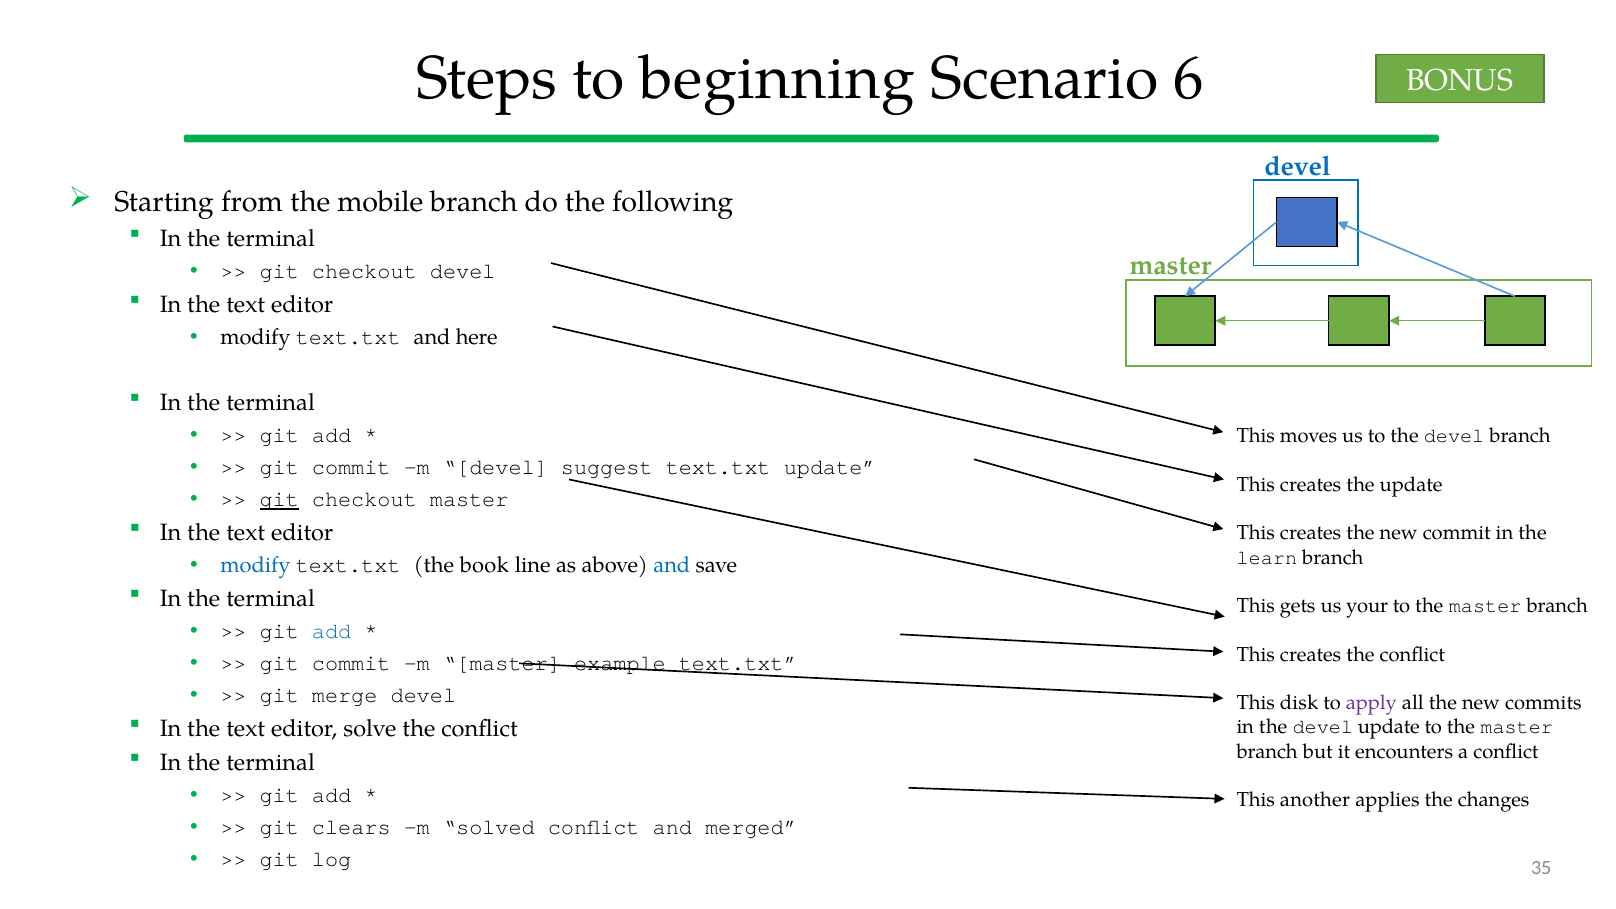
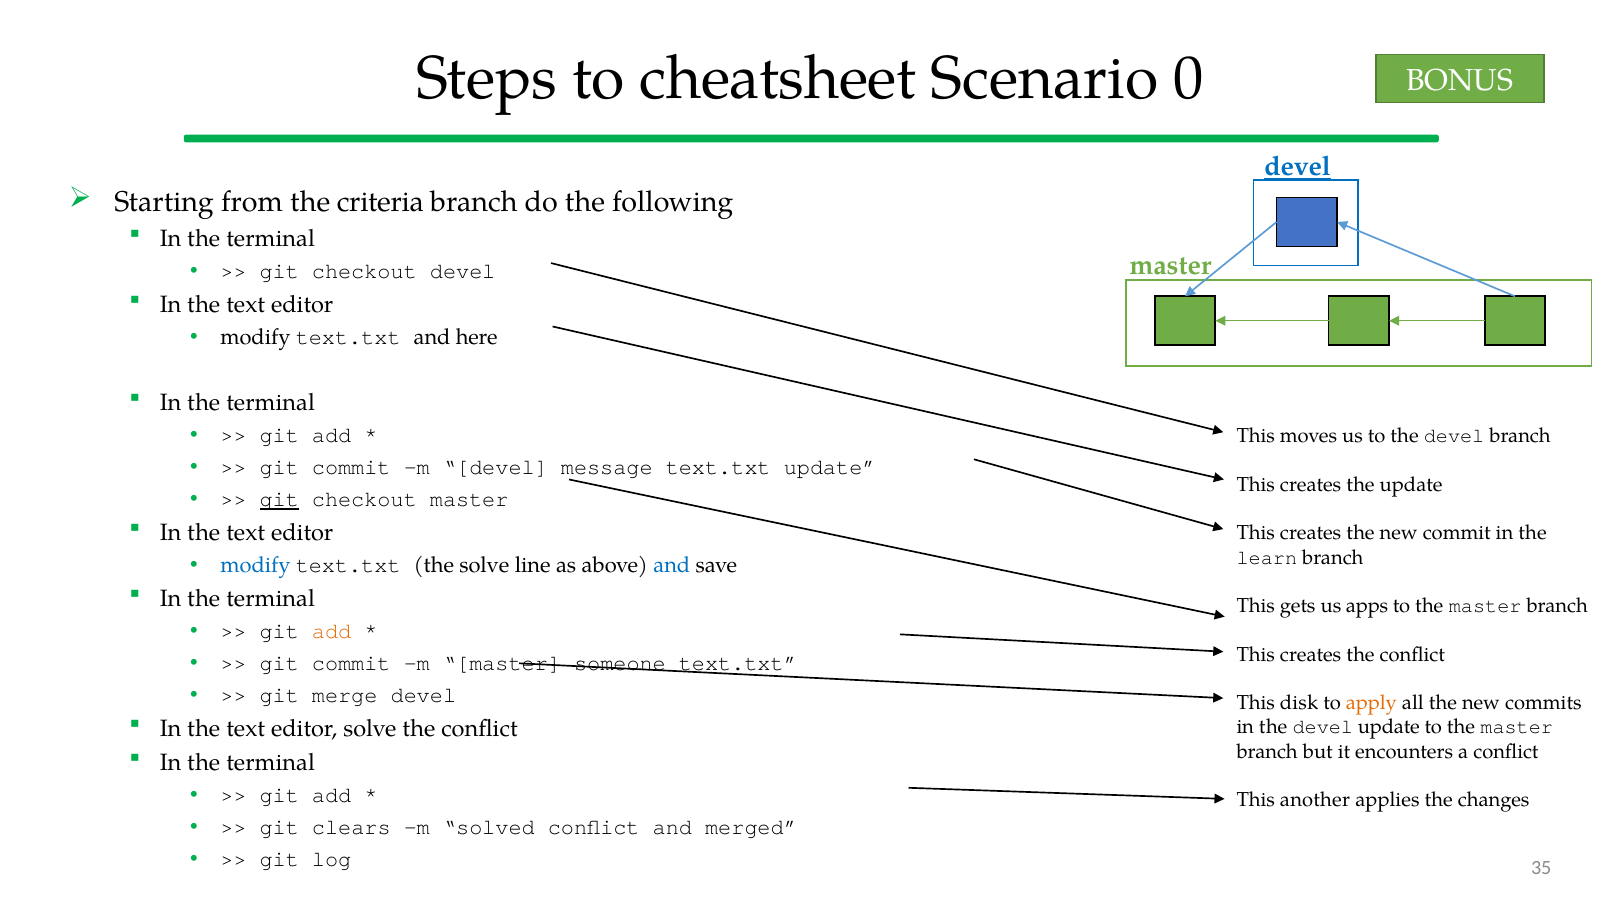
beginning: beginning -> cheatsheet
6: 6 -> 0
devel at (1298, 167) underline: none -> present
mobile: mobile -> criteria
suggest: suggest -> message
the book: book -> solve
your: your -> apps
add at (332, 631) colour: blue -> orange
example: example -> someone
apply colour: purple -> orange
